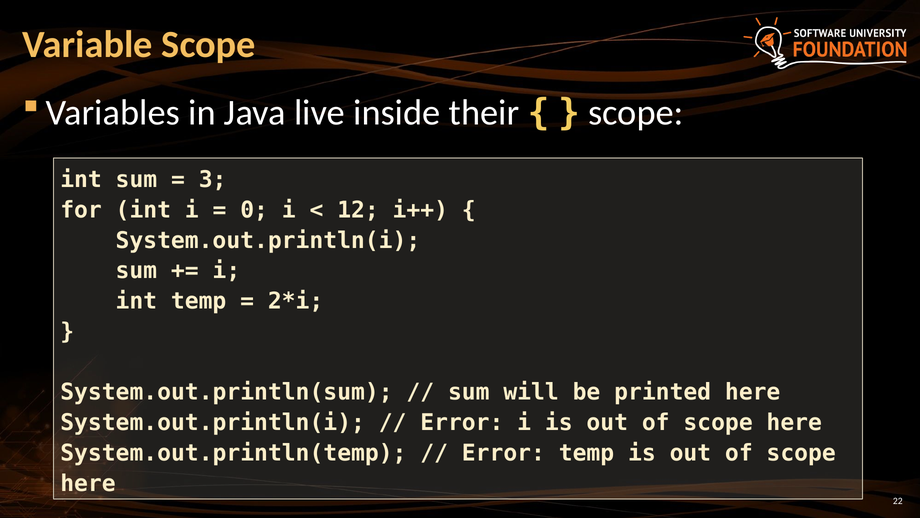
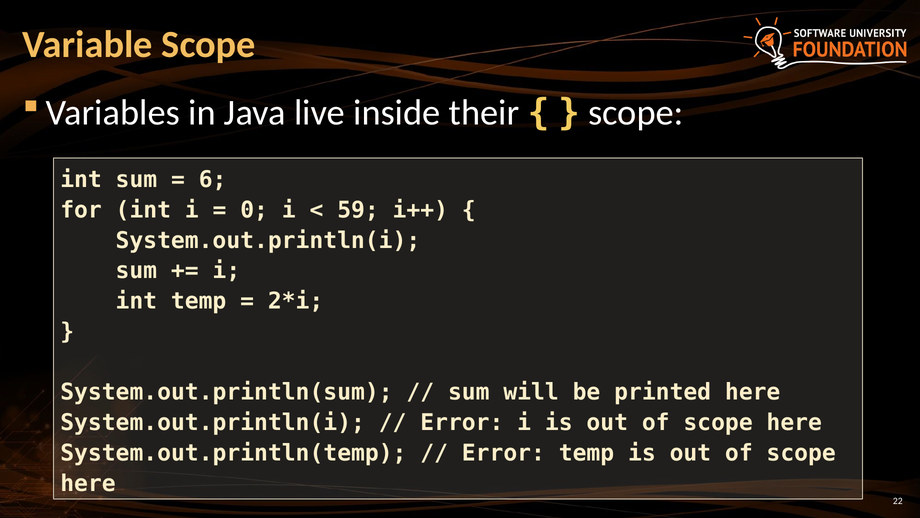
3: 3 -> 6
12: 12 -> 59
